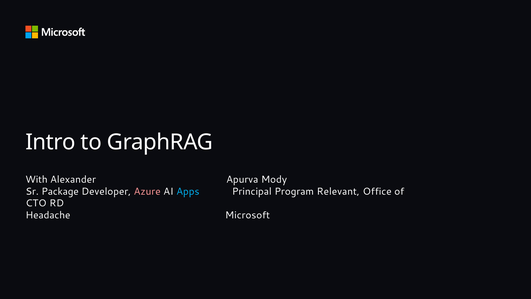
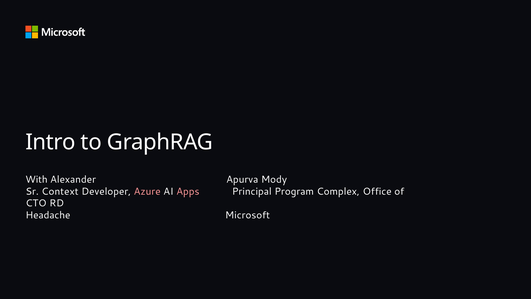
Package: Package -> Context
Apps colour: light blue -> pink
Relevant: Relevant -> Complex
